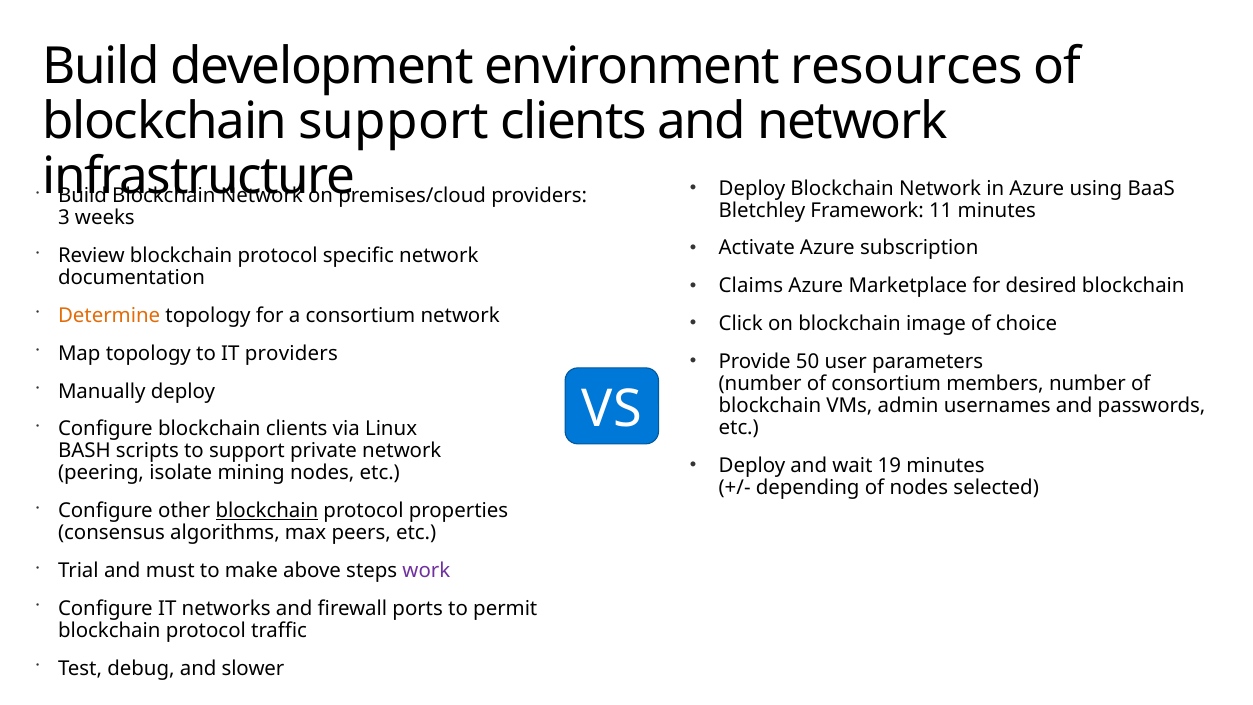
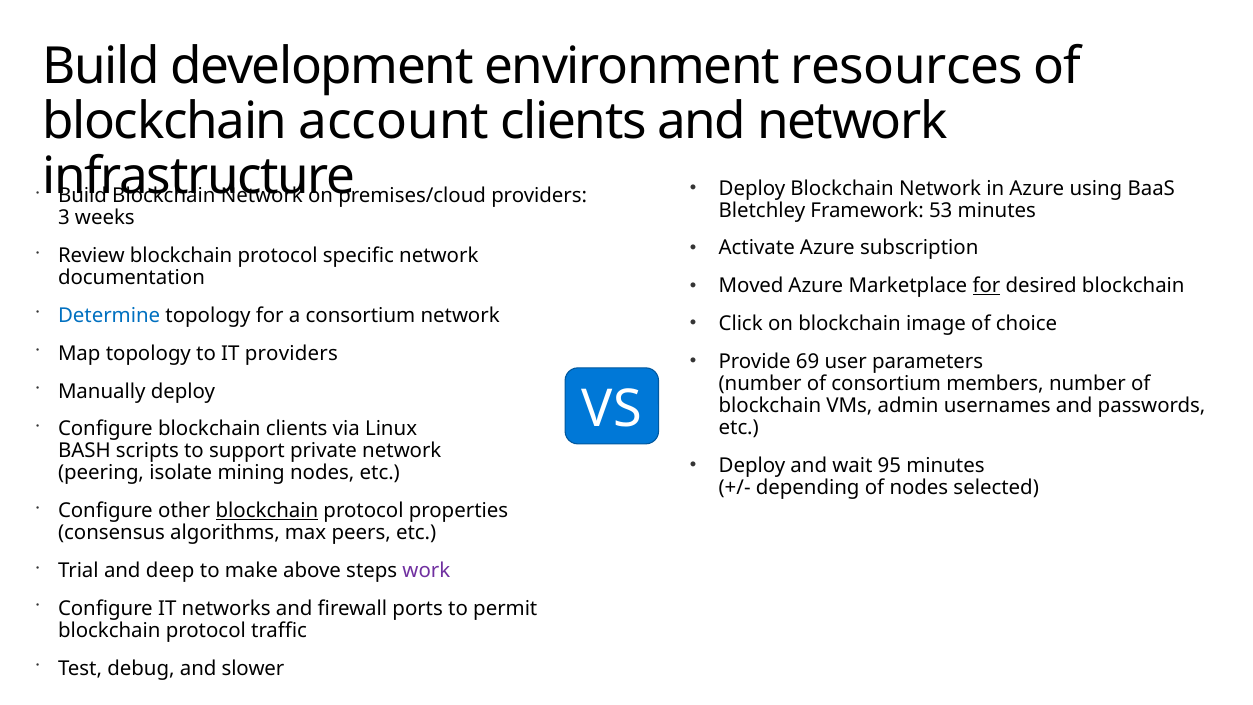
blockchain support: support -> account
11: 11 -> 53
Claims: Claims -> Moved
for at (986, 286) underline: none -> present
Determine colour: orange -> blue
50: 50 -> 69
19: 19 -> 95
must: must -> deep
